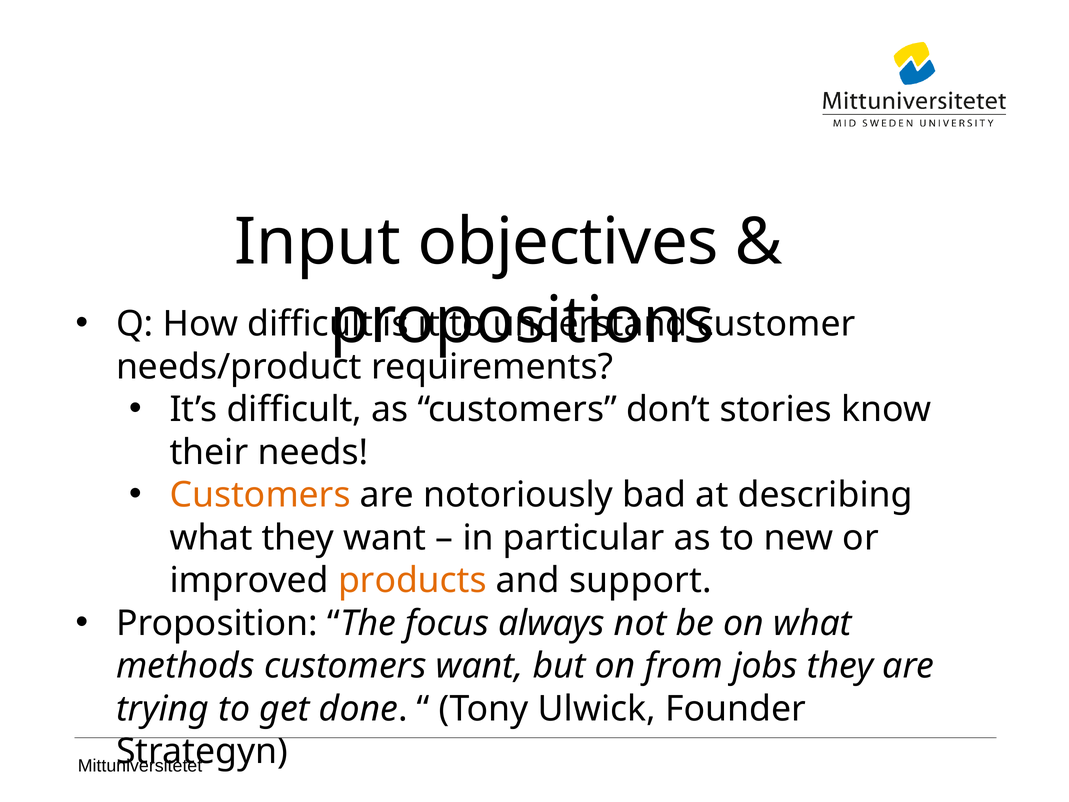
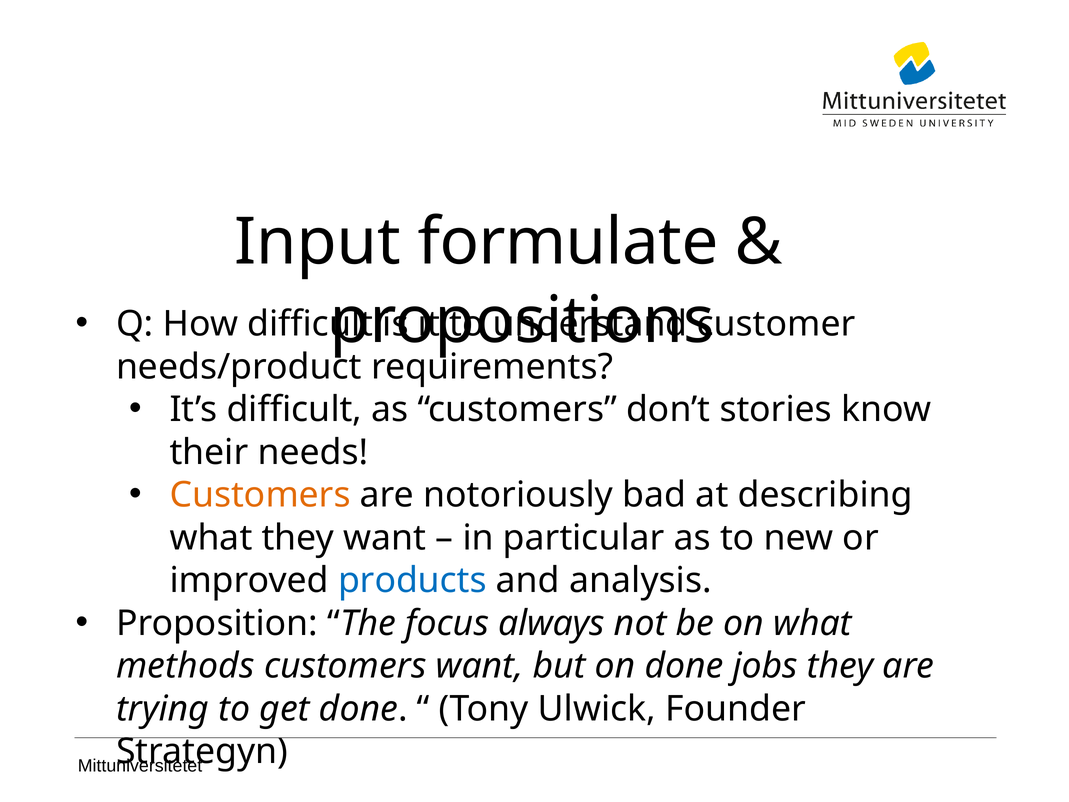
objectives: objectives -> formulate
products colour: orange -> blue
support: support -> analysis
on from: from -> done
